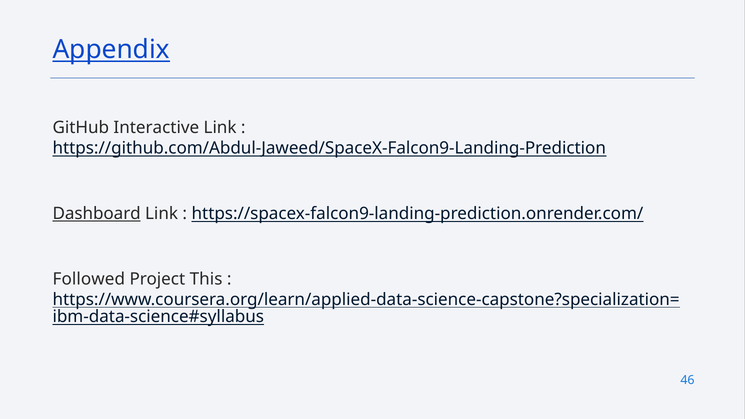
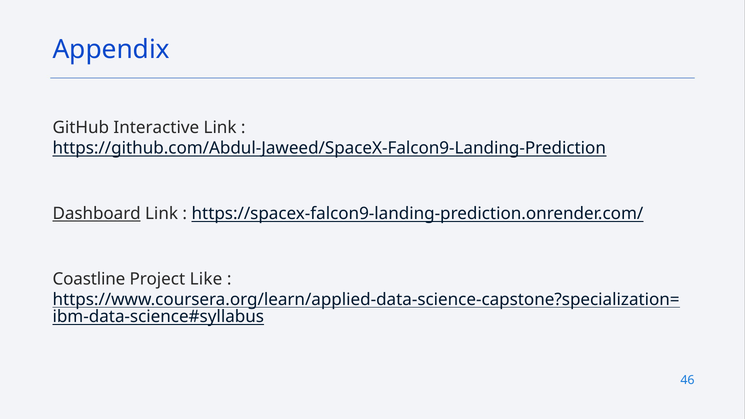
Appendix underline: present -> none
Followed: Followed -> Coastline
This: This -> Like
